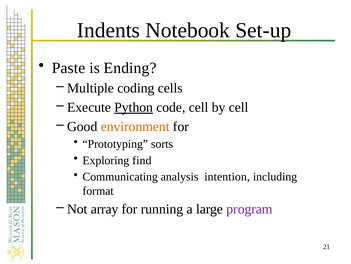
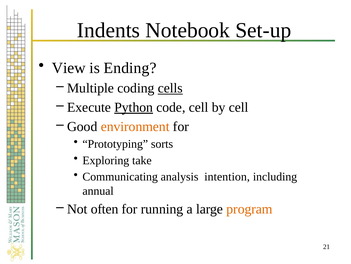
Paste: Paste -> View
cells underline: none -> present
find: find -> take
format: format -> annual
array: array -> often
program colour: purple -> orange
